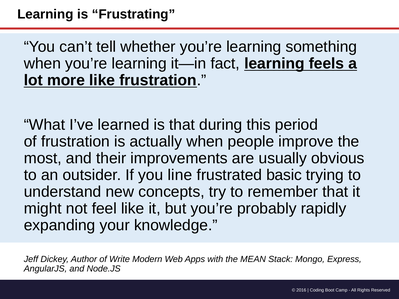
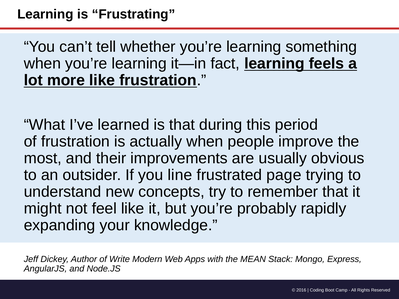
basic: basic -> page
